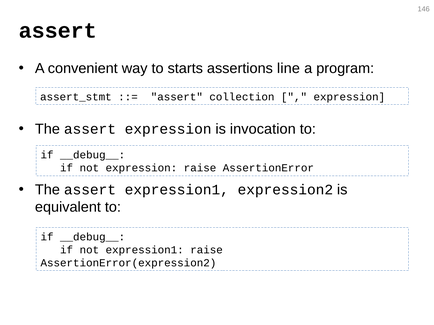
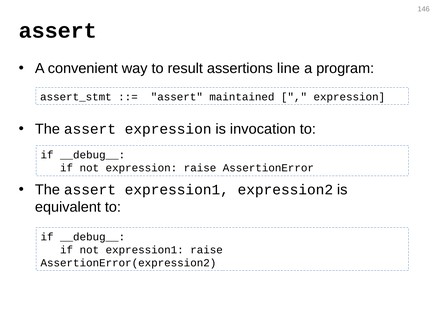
starts: starts -> result
collection: collection -> maintained
